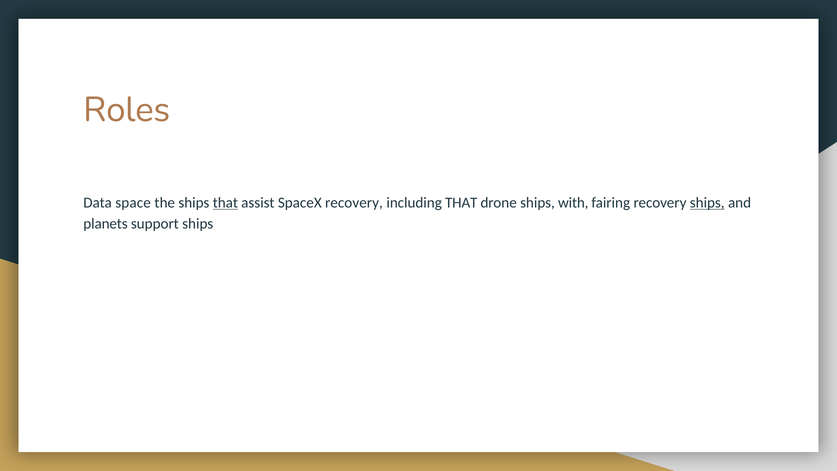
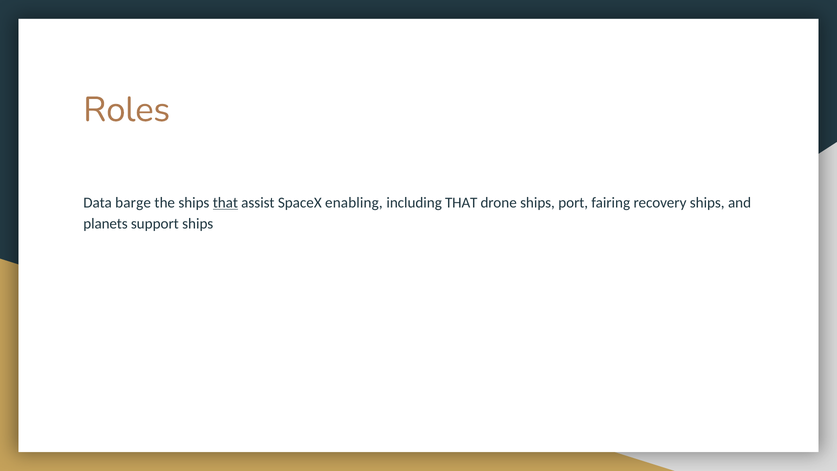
space: space -> barge
SpaceX recovery: recovery -> enabling
with: with -> port
ships at (707, 203) underline: present -> none
